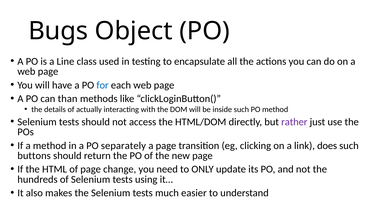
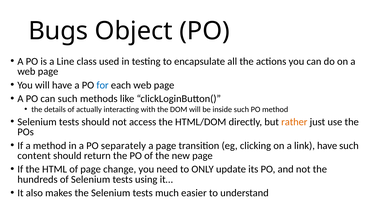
can than: than -> such
rather colour: purple -> orange
link does: does -> have
buttons: buttons -> content
